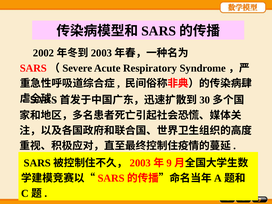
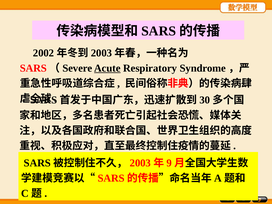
Acute underline: none -> present
